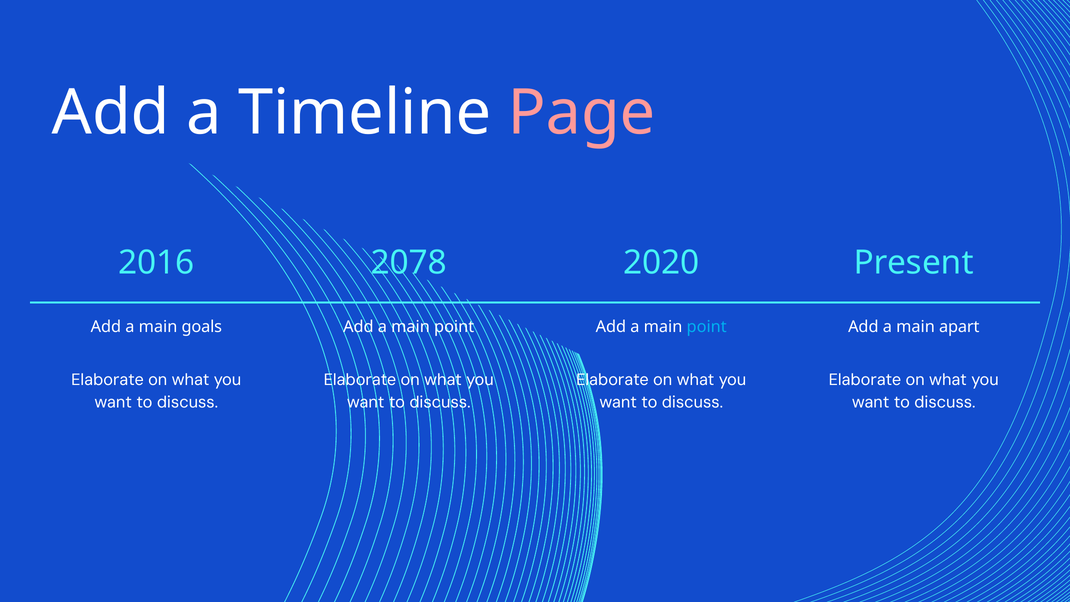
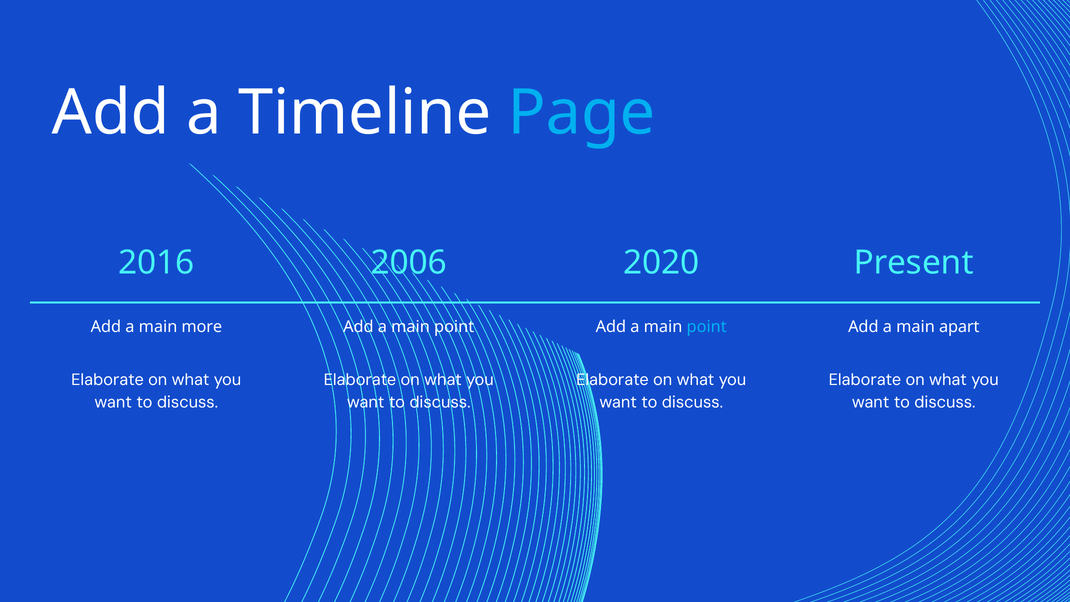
Page colour: pink -> light blue
2078: 2078 -> 2006
goals: goals -> more
